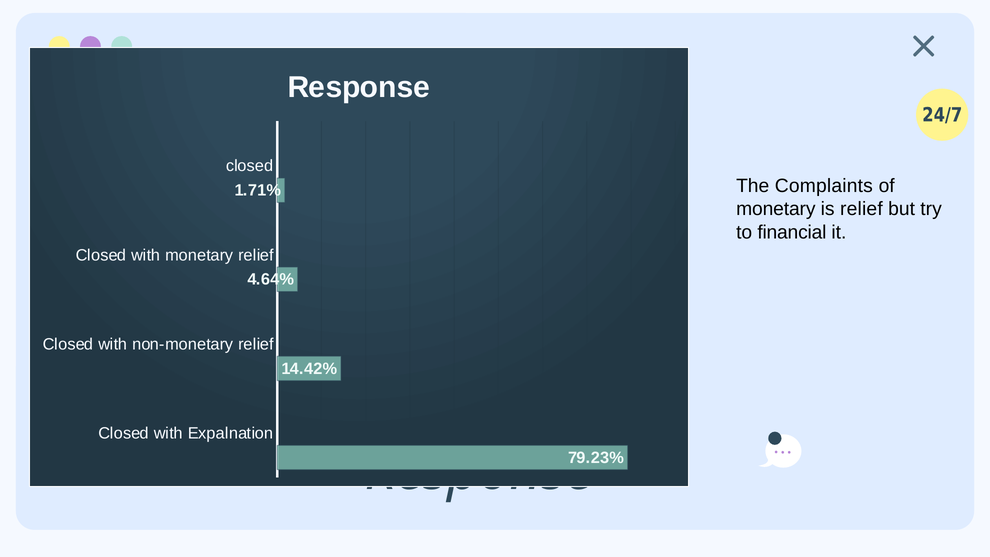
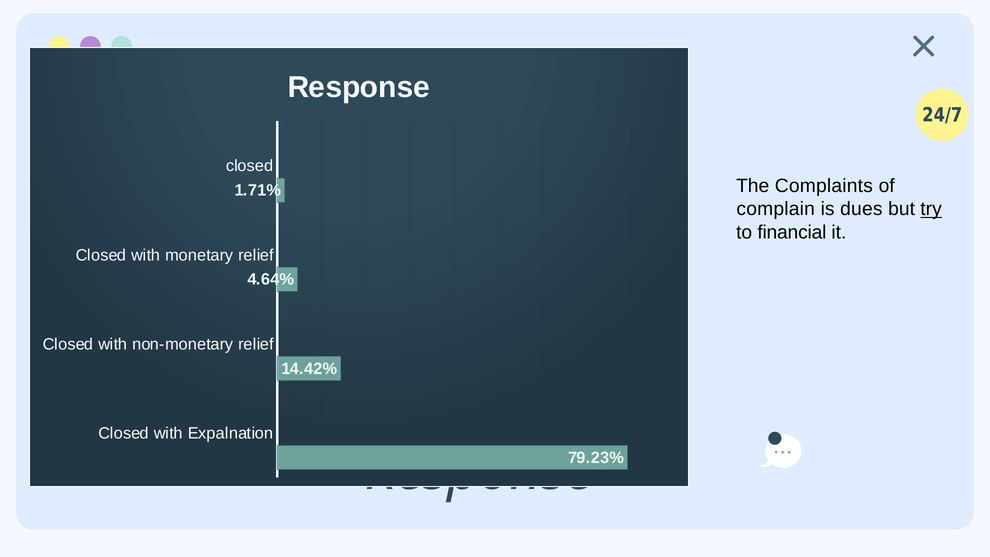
monetary at (776, 209): monetary -> complain
is relief: relief -> dues
try underline: none -> present
